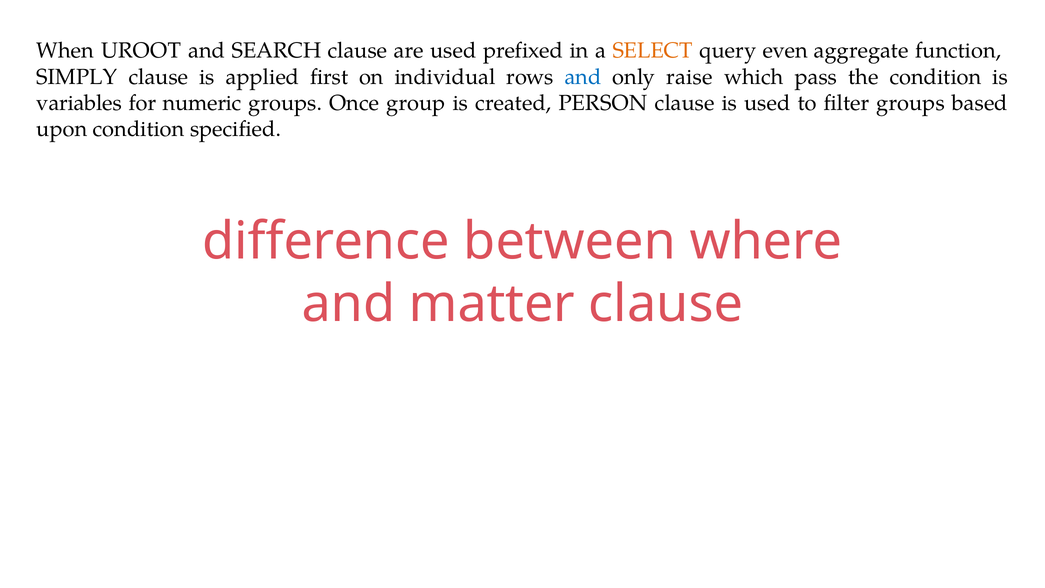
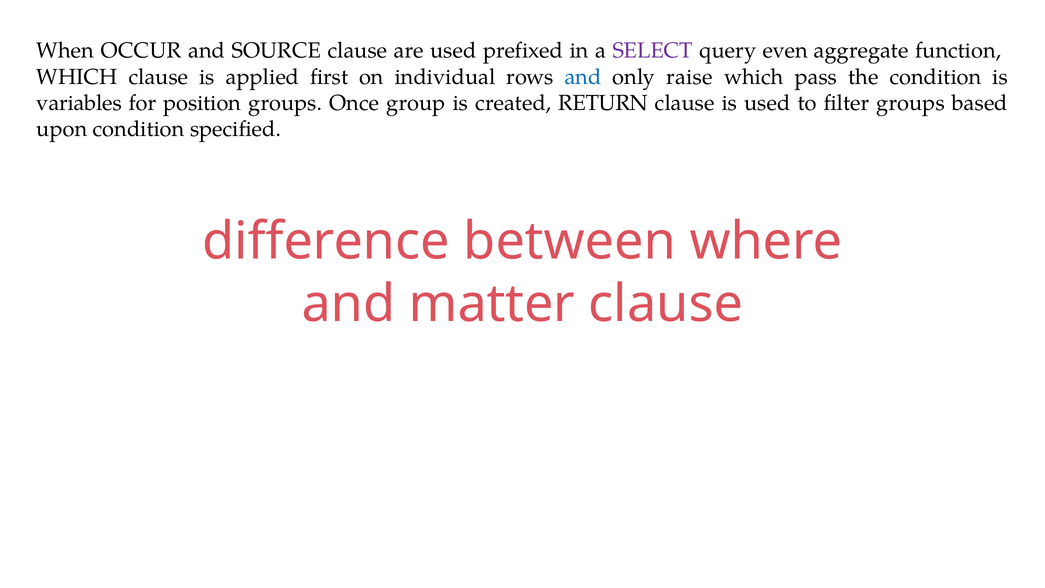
UROOT: UROOT -> OCCUR
SEARCH: SEARCH -> SOURCE
SELECT colour: orange -> purple
SIMPLY at (77, 77): SIMPLY -> WHICH
numeric: numeric -> position
PERSON: PERSON -> RETURN
